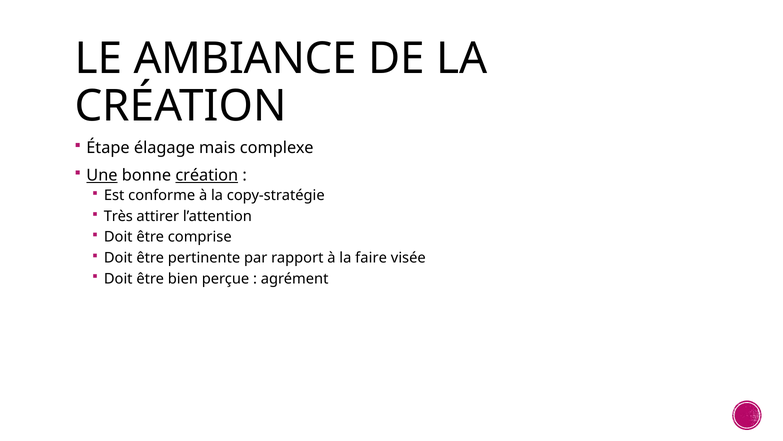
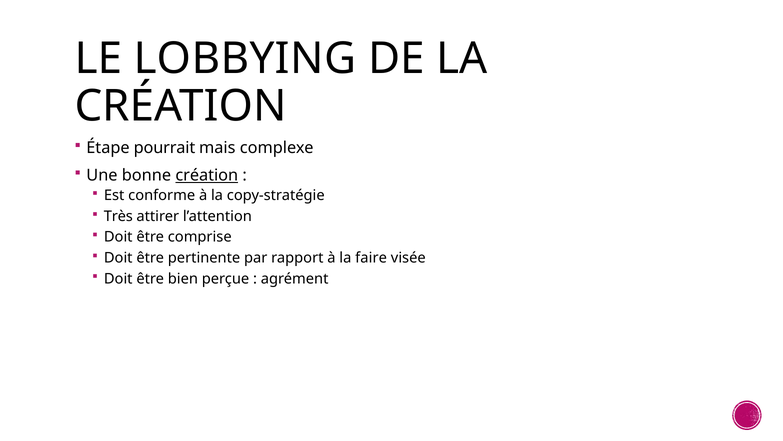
AMBIANCE: AMBIANCE -> LOBBYING
élagage: élagage -> pourrait
Une underline: present -> none
